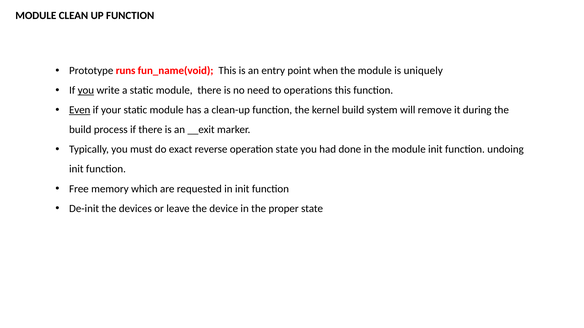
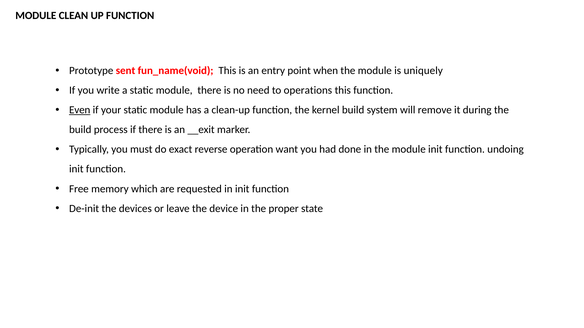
runs: runs -> sent
you at (86, 90) underline: present -> none
operation state: state -> want
